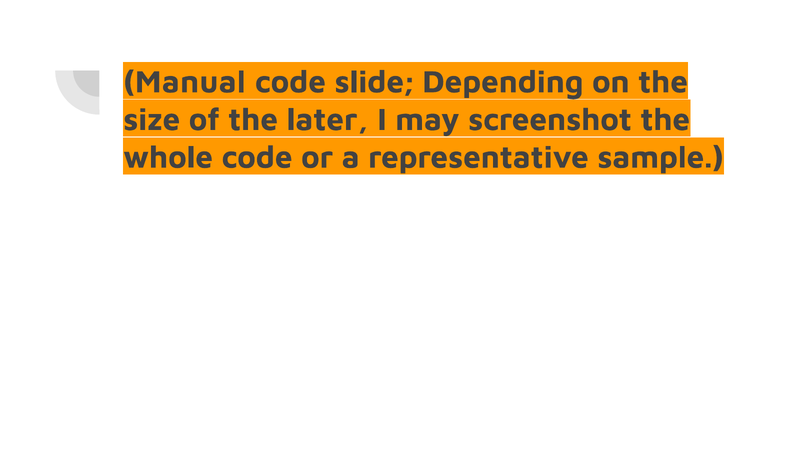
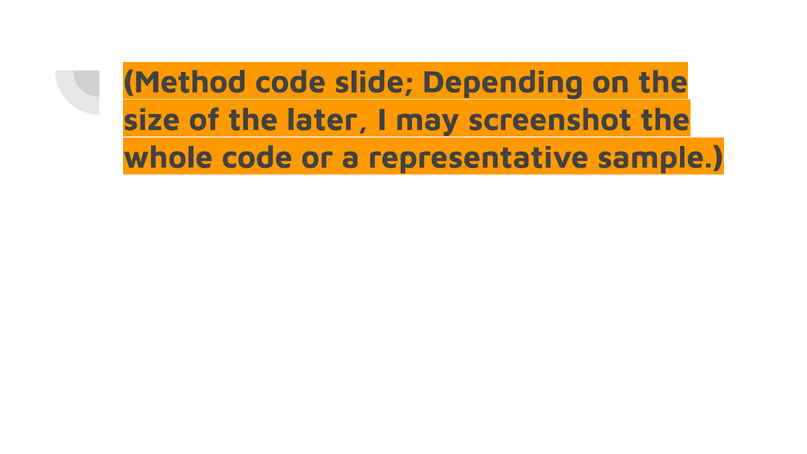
Manual: Manual -> Method
